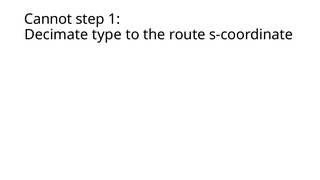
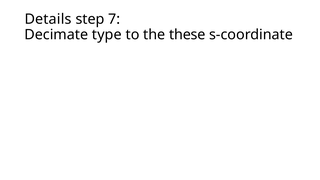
Cannot: Cannot -> Details
1: 1 -> 7
route: route -> these
